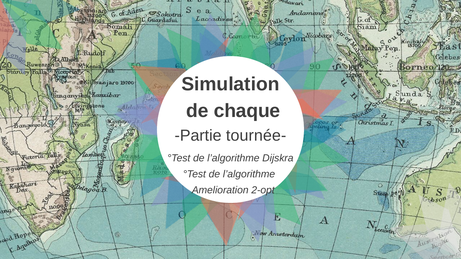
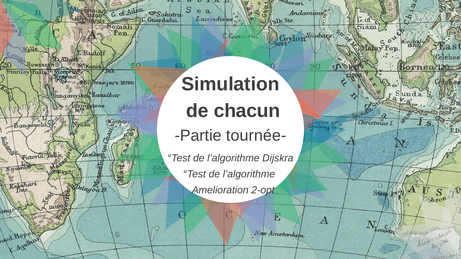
chaque: chaque -> chacun
